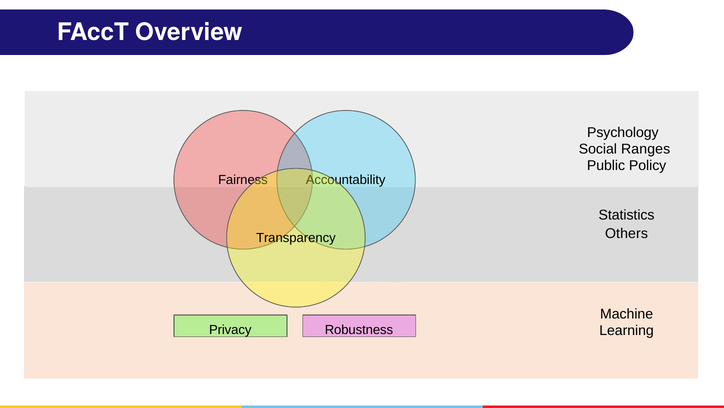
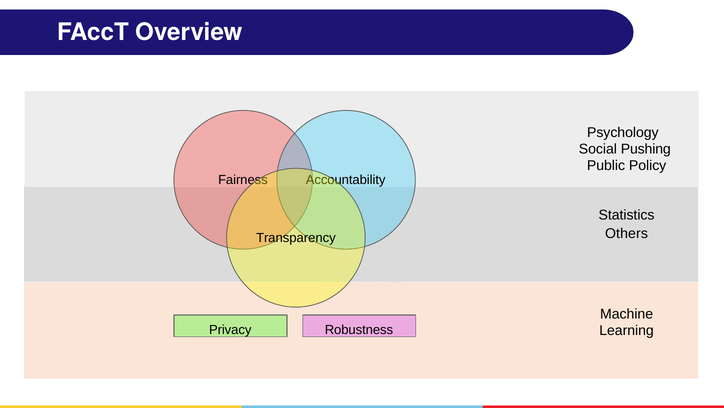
Ranges: Ranges -> Pushing
